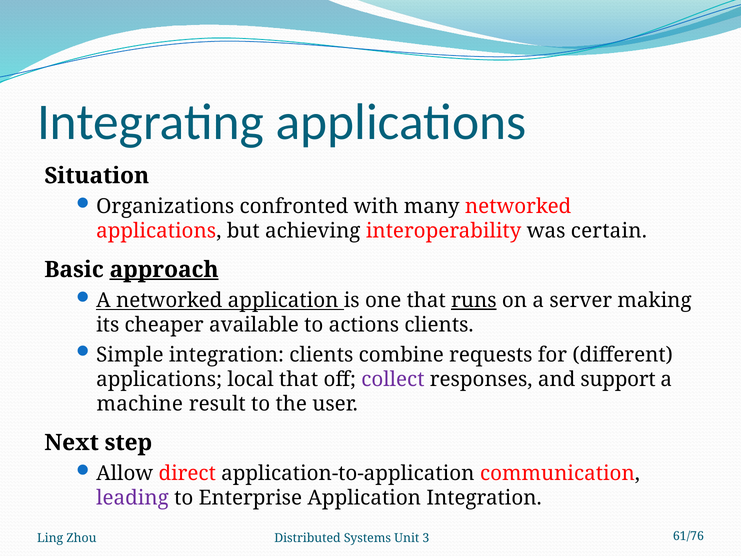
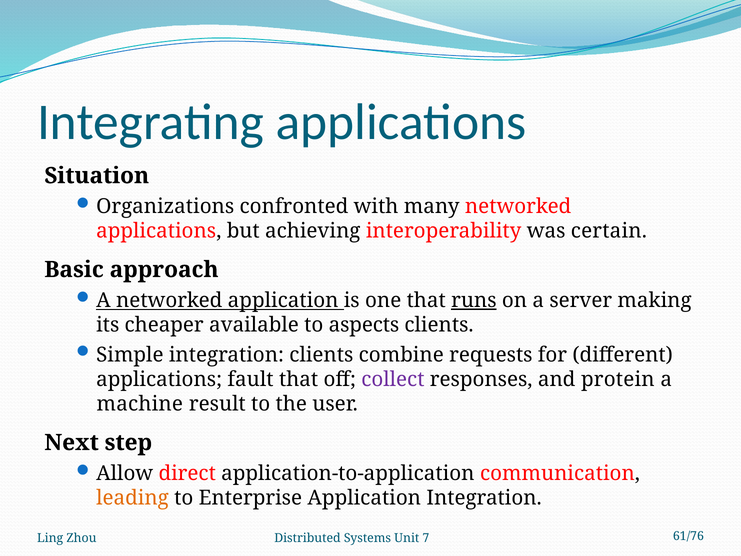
approach underline: present -> none
actions: actions -> aspects
local: local -> fault
support: support -> protein
leading colour: purple -> orange
3: 3 -> 7
